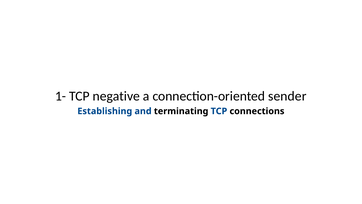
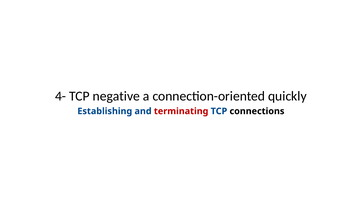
1-: 1- -> 4-
sender: sender -> quickly
terminating colour: black -> red
